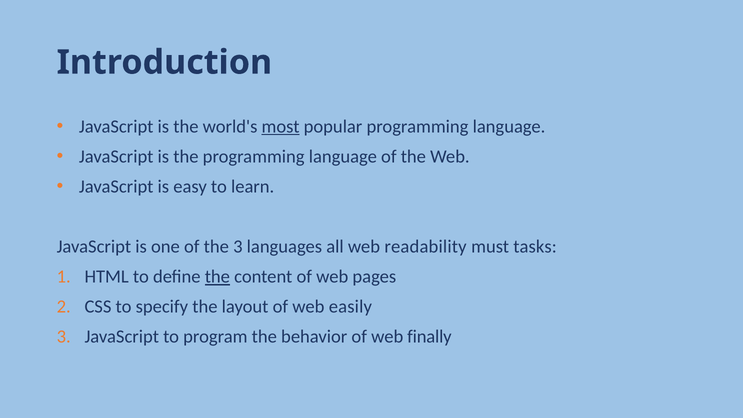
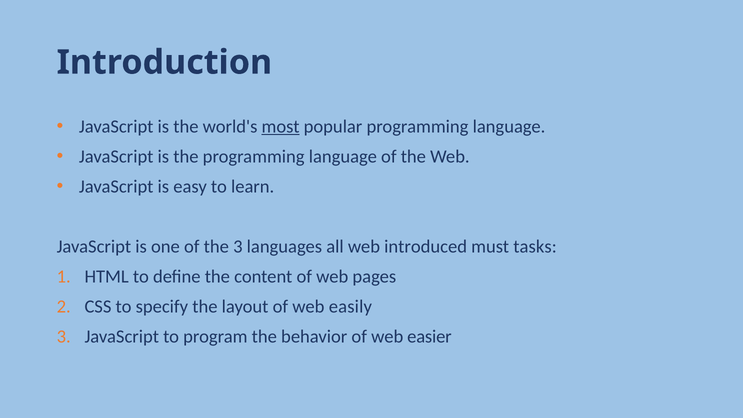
readability: readability -> introduced
the at (217, 277) underline: present -> none
finally: finally -> easier
